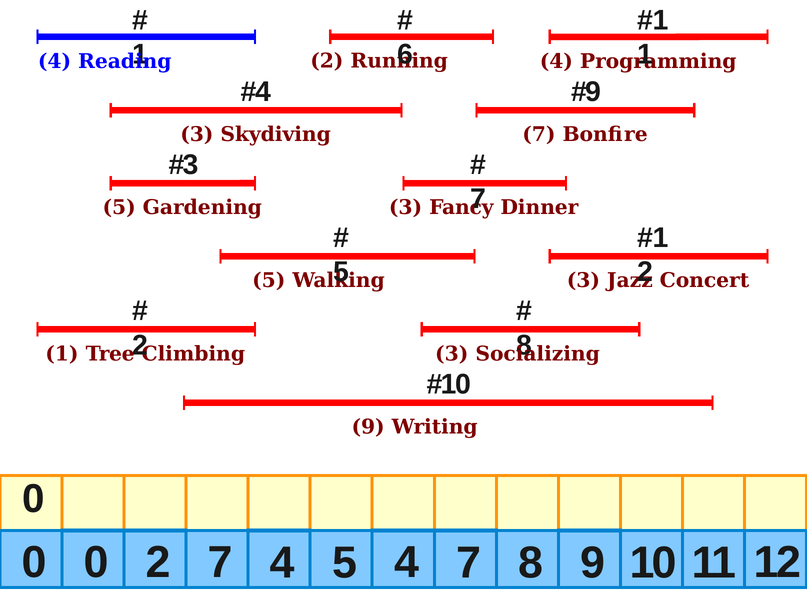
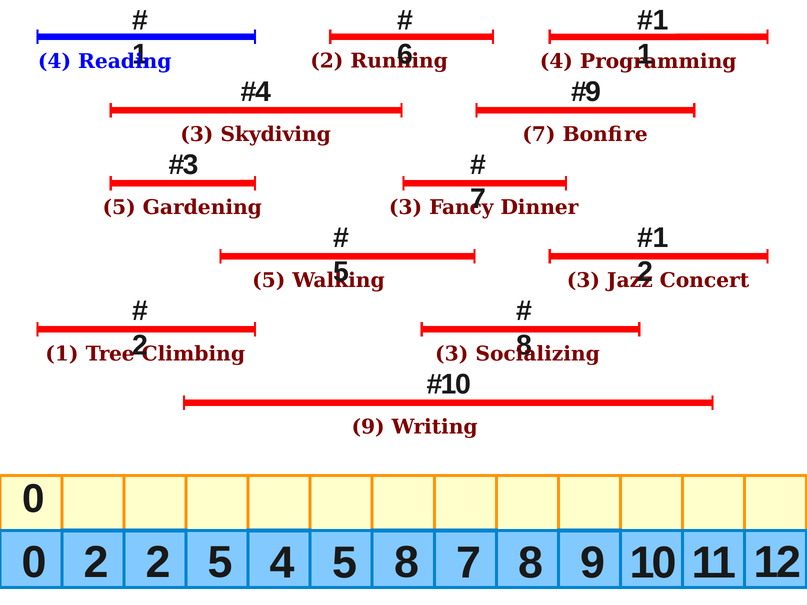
0 at (96, 563): 0 -> 2
2 7: 7 -> 5
5 4: 4 -> 8
